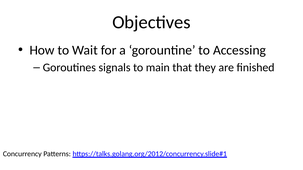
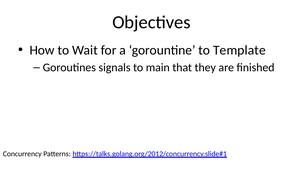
Accessing: Accessing -> Template
